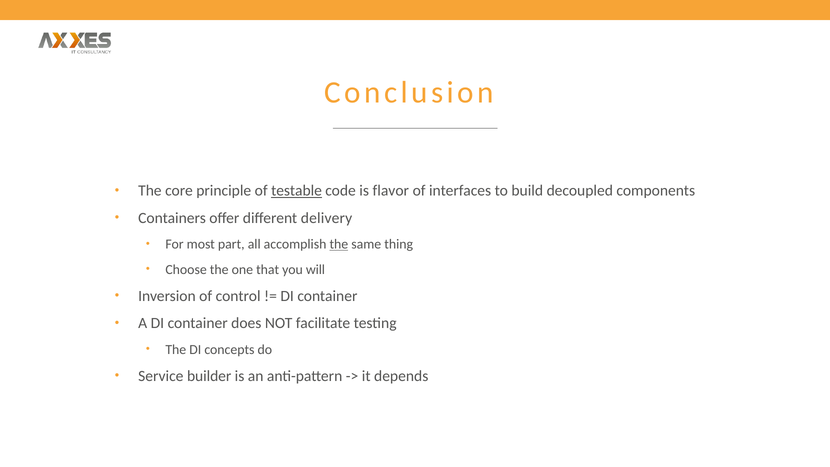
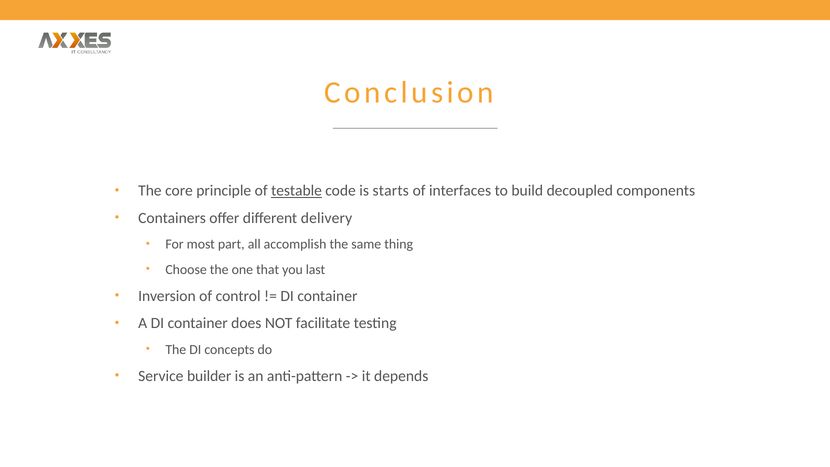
flavor: flavor -> starts
the at (339, 244) underline: present -> none
will: will -> last
